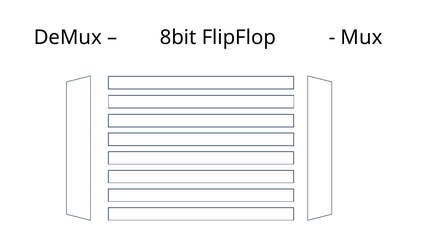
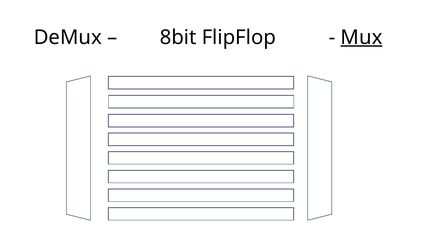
Mux underline: none -> present
